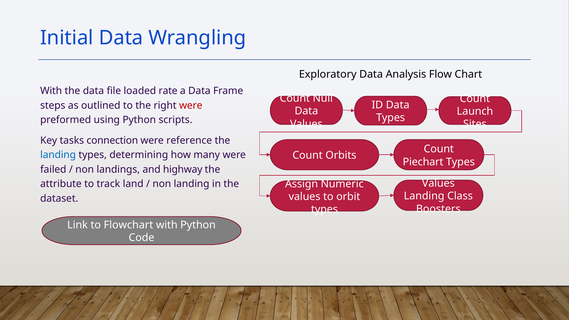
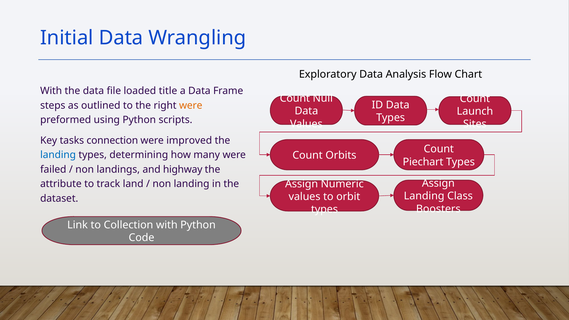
rate: rate -> title
were at (191, 105) colour: red -> orange
reference: reference -> improved
Values at (438, 183): Values -> Assign
Flowchart: Flowchart -> Collection
